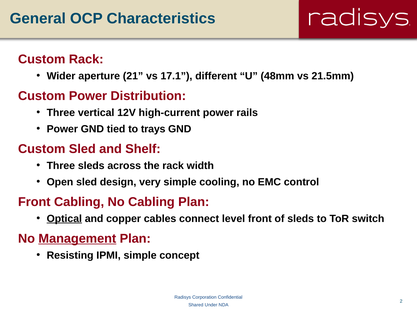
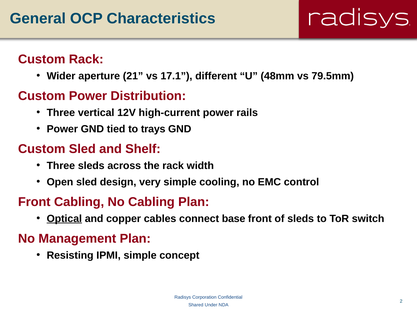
21.5mm: 21.5mm -> 79.5mm
level: level -> base
Management underline: present -> none
